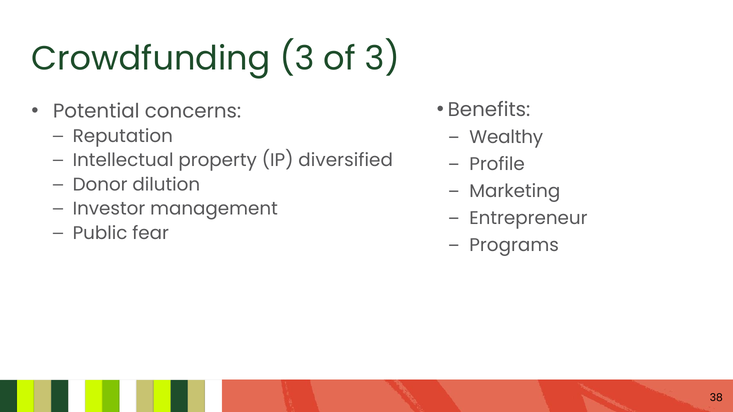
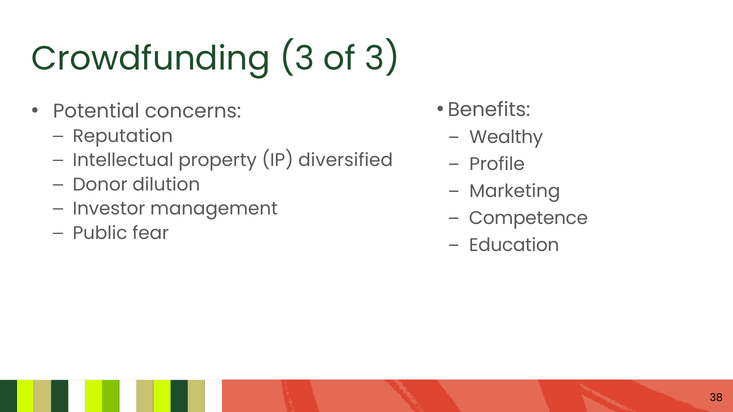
Entrepreneur: Entrepreneur -> Competence
Programs: Programs -> Education
